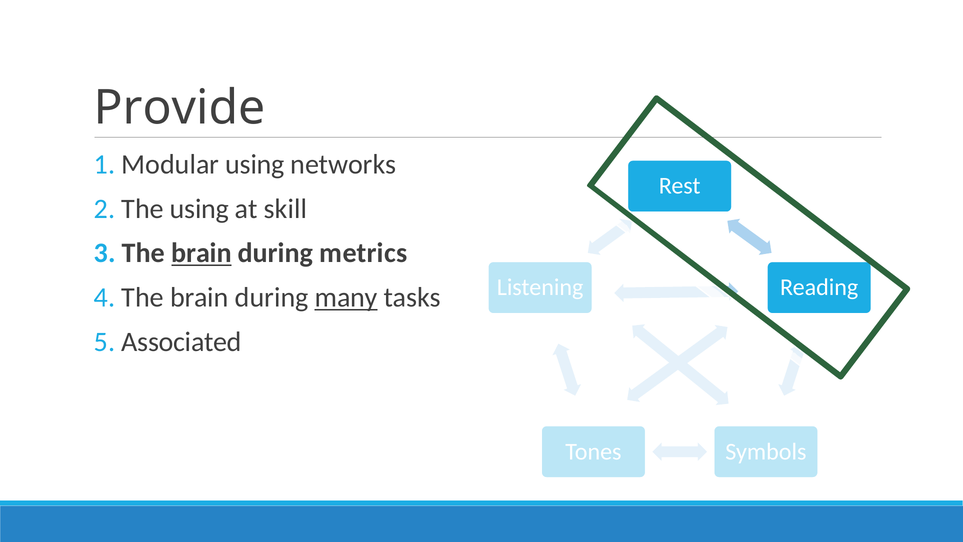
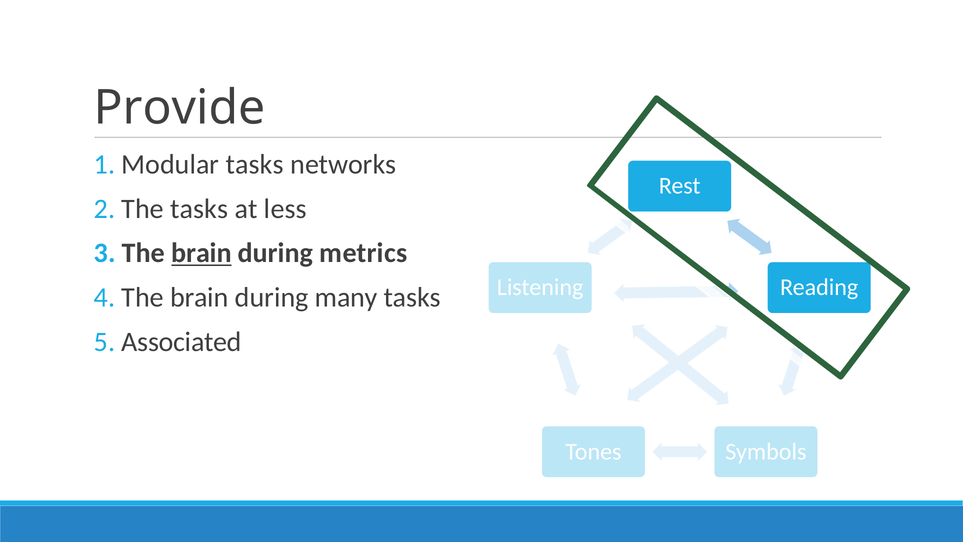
Modular using: using -> tasks
The using: using -> tasks
skill: skill -> less
many underline: present -> none
